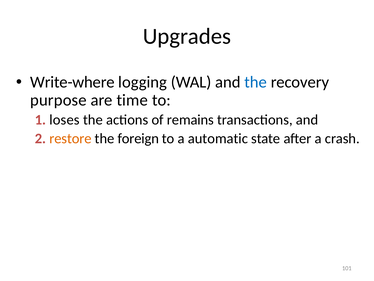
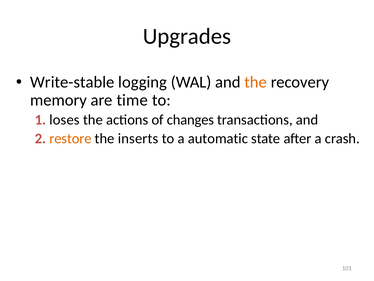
Write-where: Write-where -> Write-stable
the at (256, 82) colour: blue -> orange
purpose: purpose -> memory
remains: remains -> changes
foreign: foreign -> inserts
